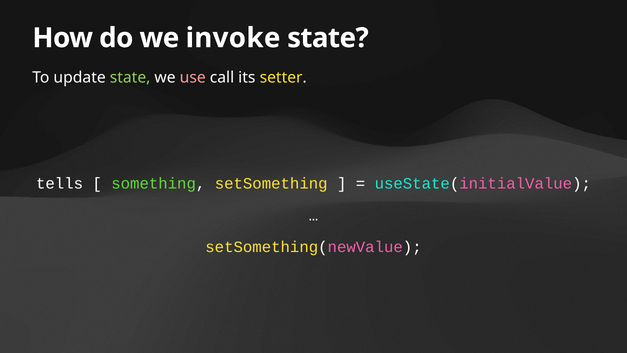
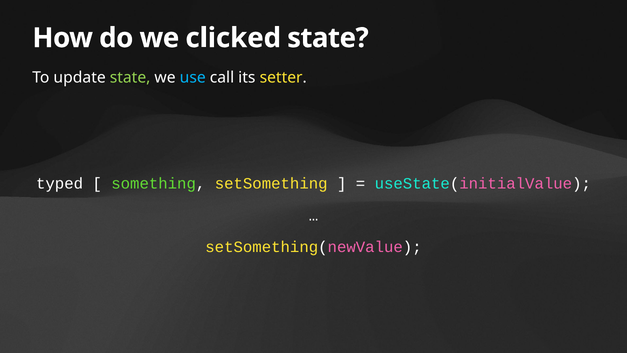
invoke: invoke -> clicked
use colour: pink -> light blue
tells: tells -> typed
